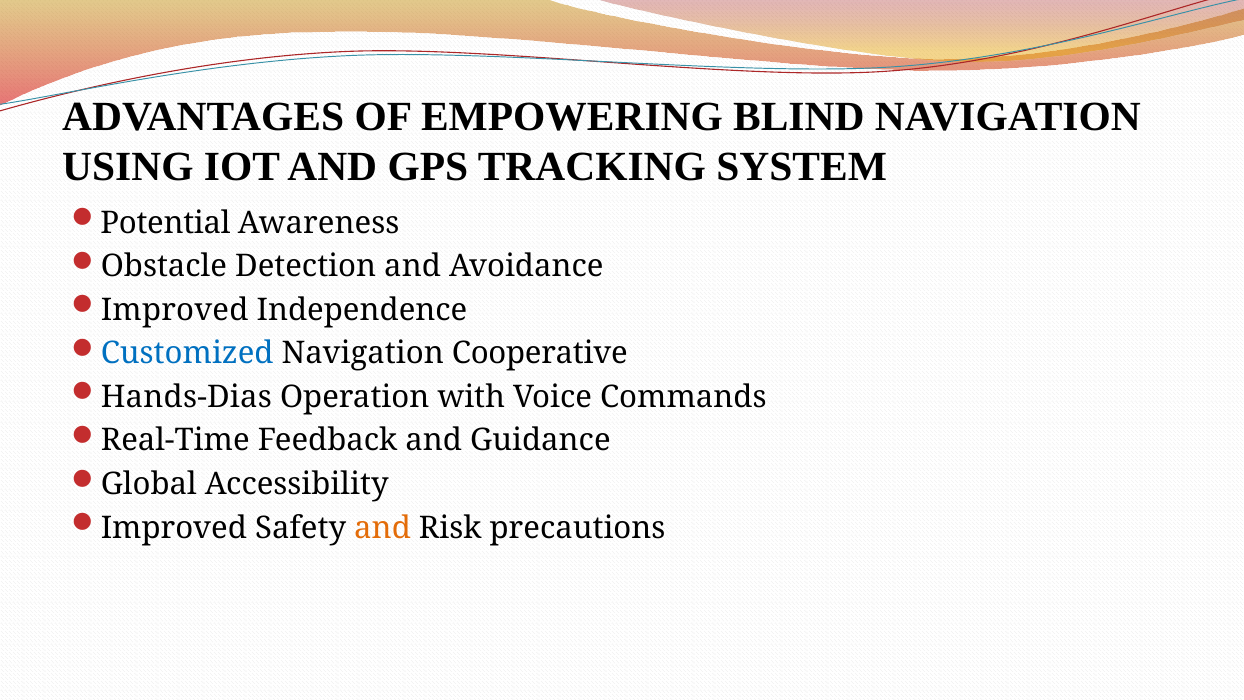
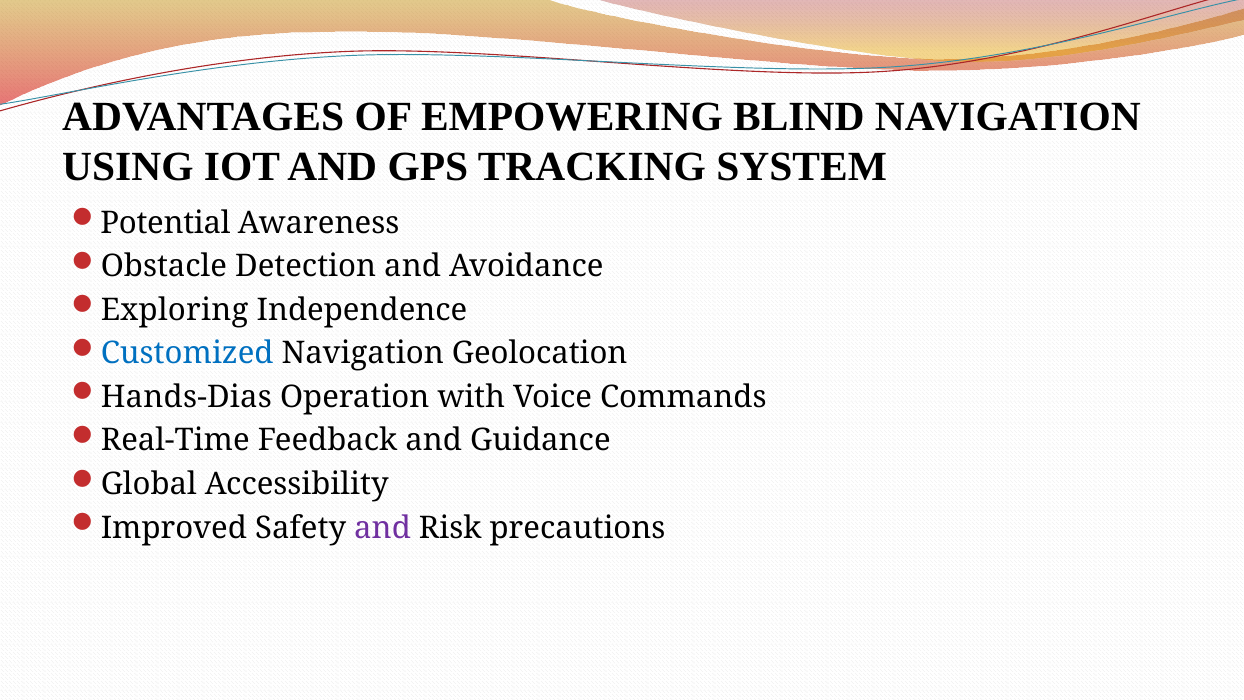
Improved at (175, 310): Improved -> Exploring
Cooperative: Cooperative -> Geolocation
and at (383, 528) colour: orange -> purple
